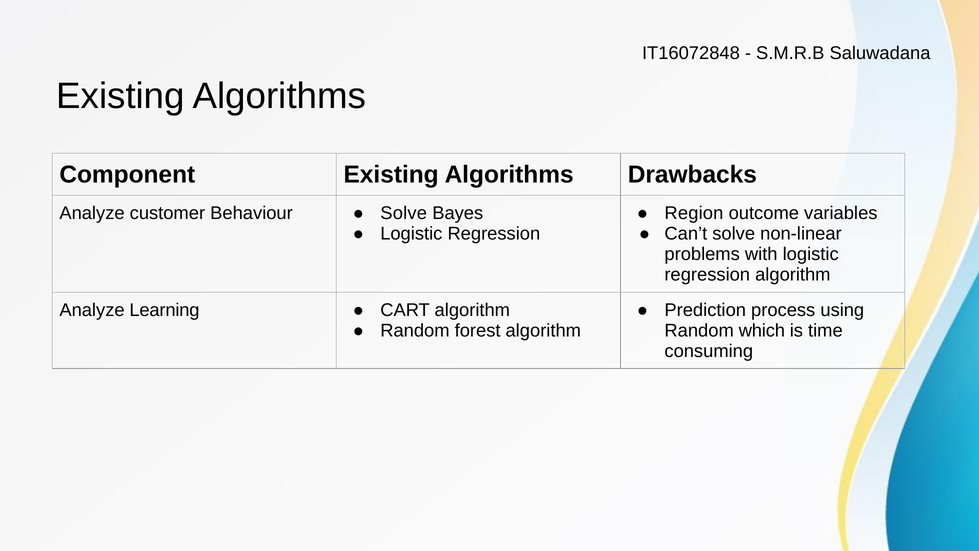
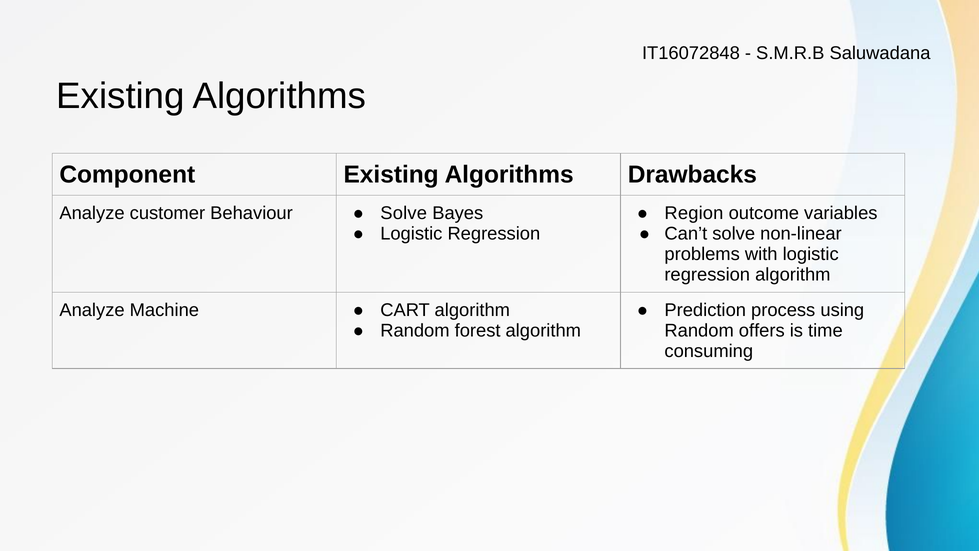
Learning: Learning -> Machine
which: which -> offers
